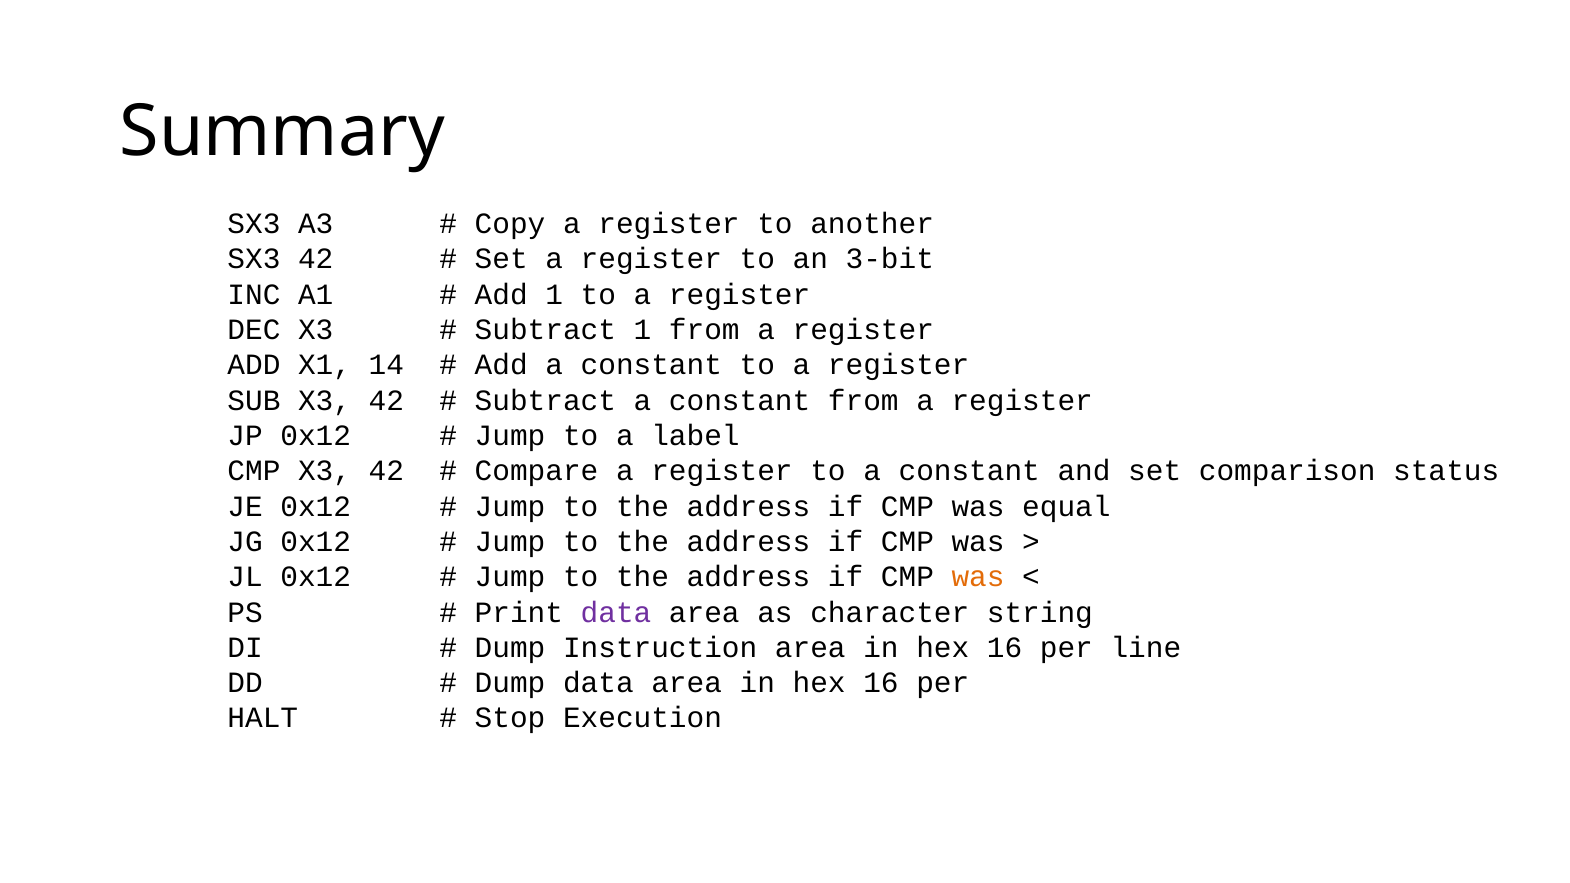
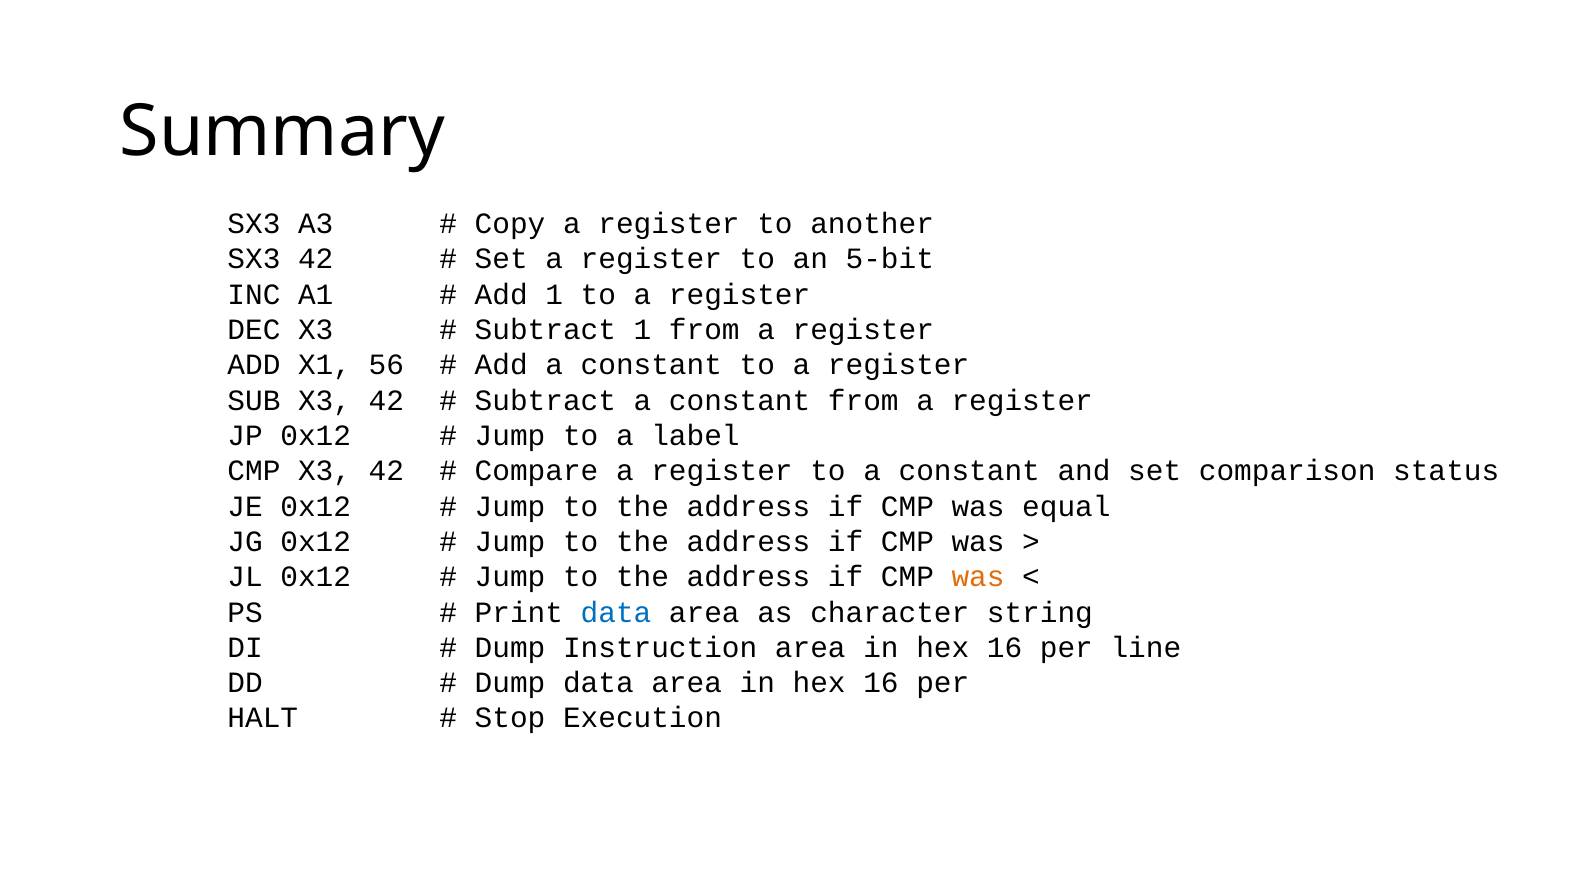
3-bit: 3-bit -> 5-bit
14: 14 -> 56
data at (616, 612) colour: purple -> blue
